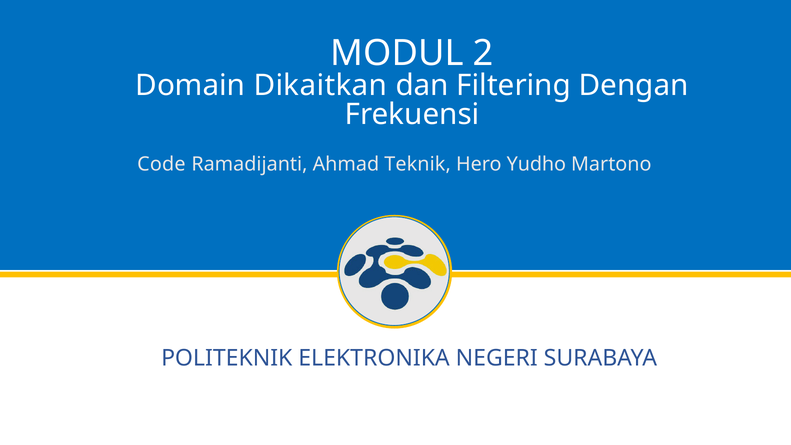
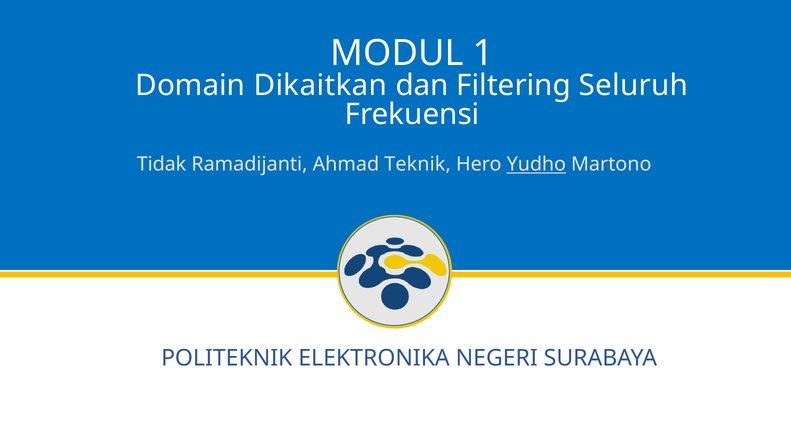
2: 2 -> 1
Dengan: Dengan -> Seluruh
Code: Code -> Tidak
Yudho underline: none -> present
